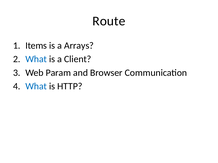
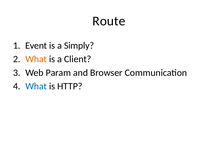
Items: Items -> Event
Arrays: Arrays -> Simply
What at (36, 59) colour: blue -> orange
